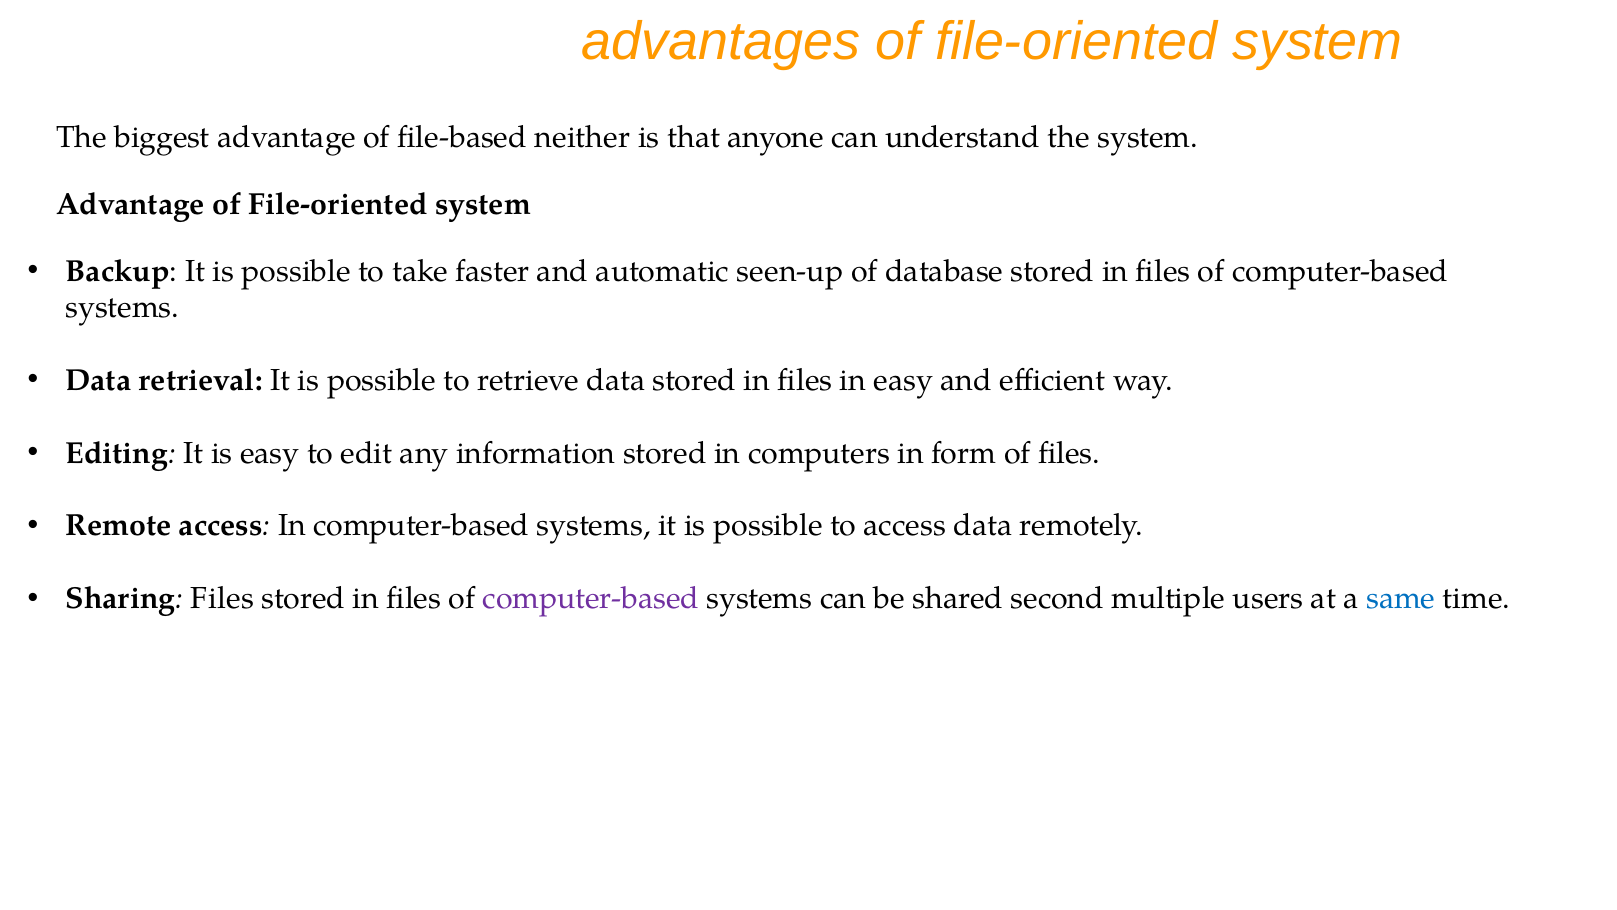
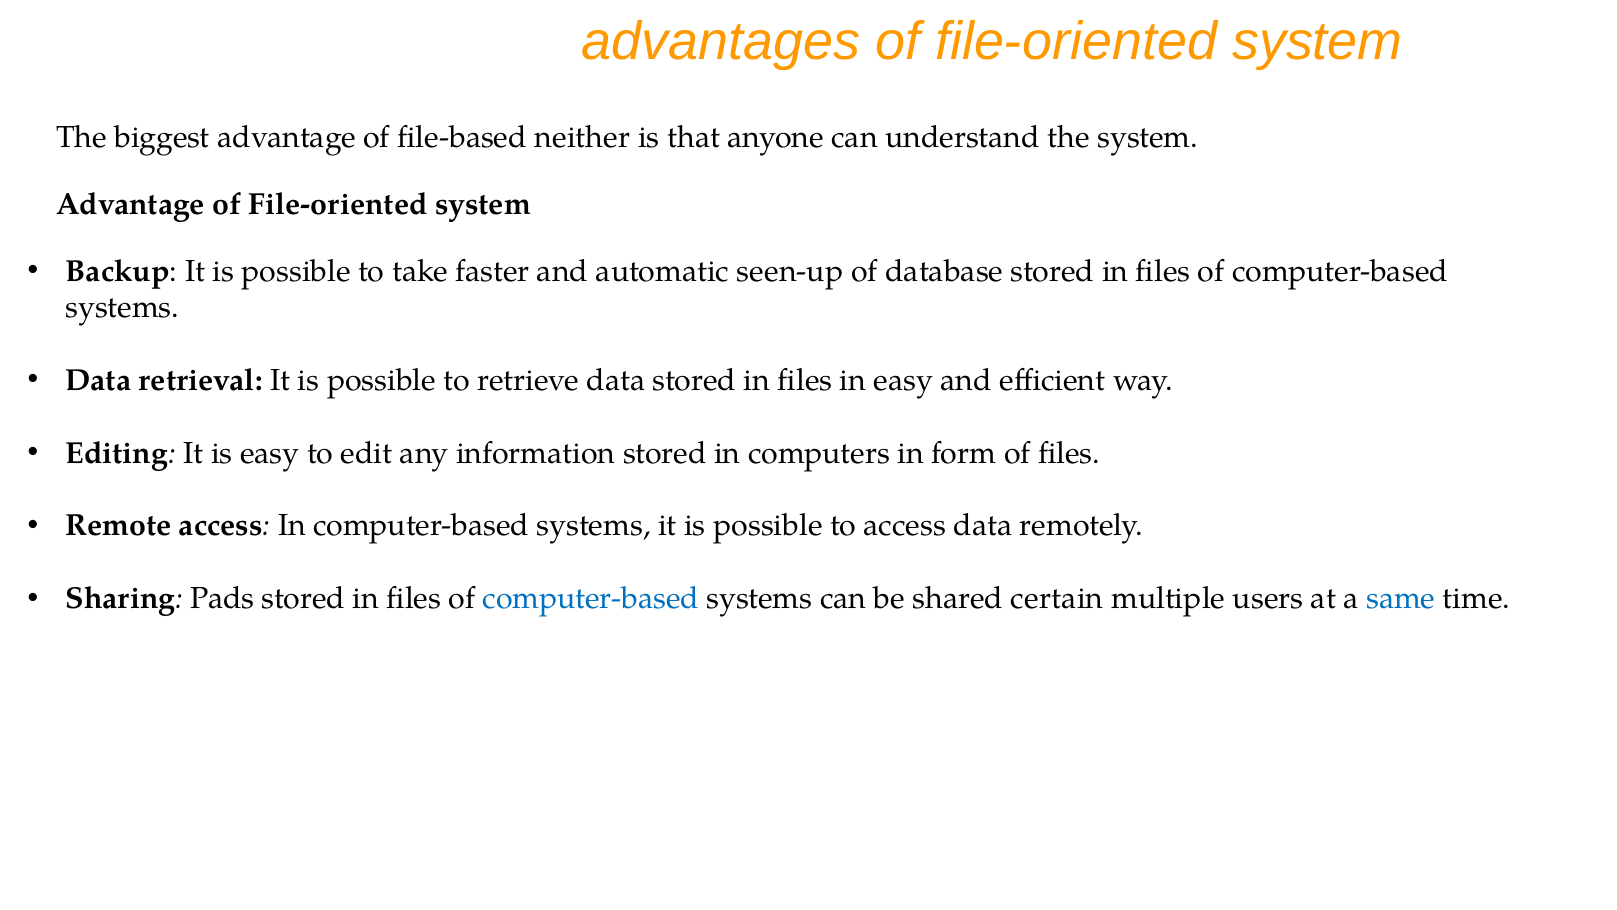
Sharing Files: Files -> Pads
computer-based at (591, 598) colour: purple -> blue
second: second -> certain
